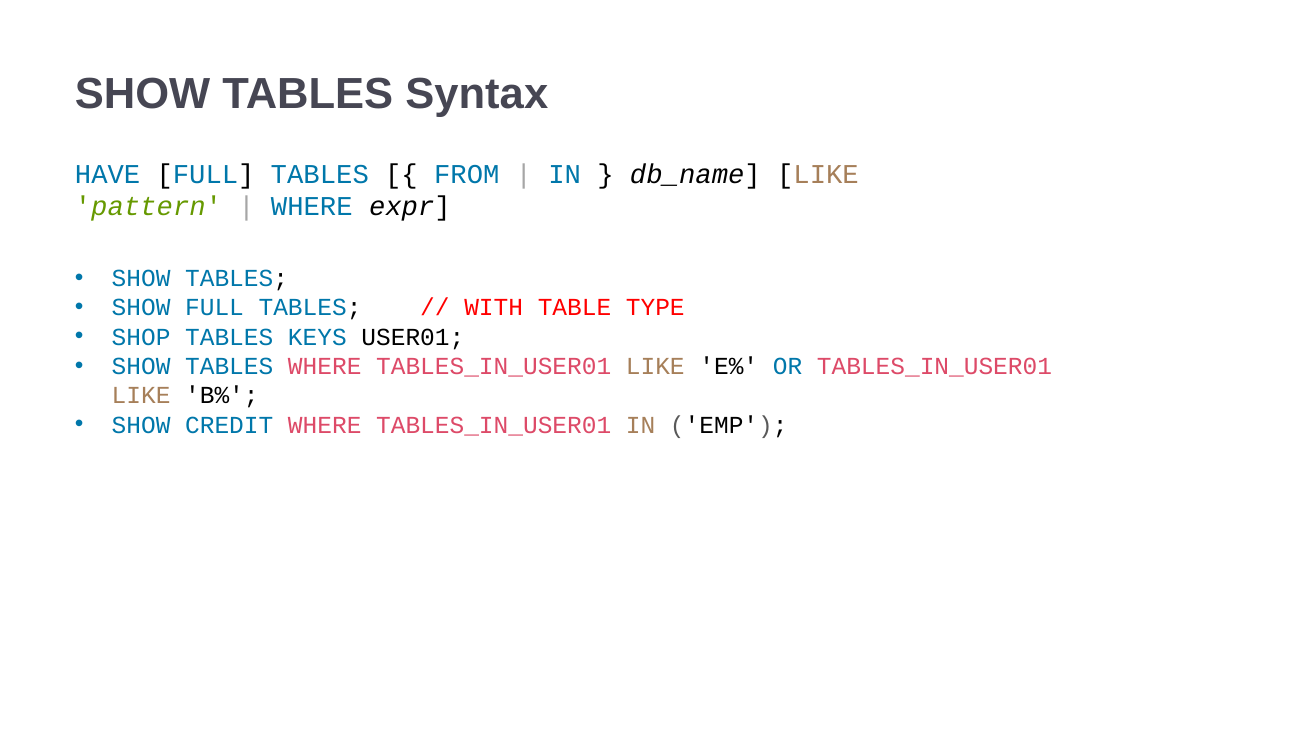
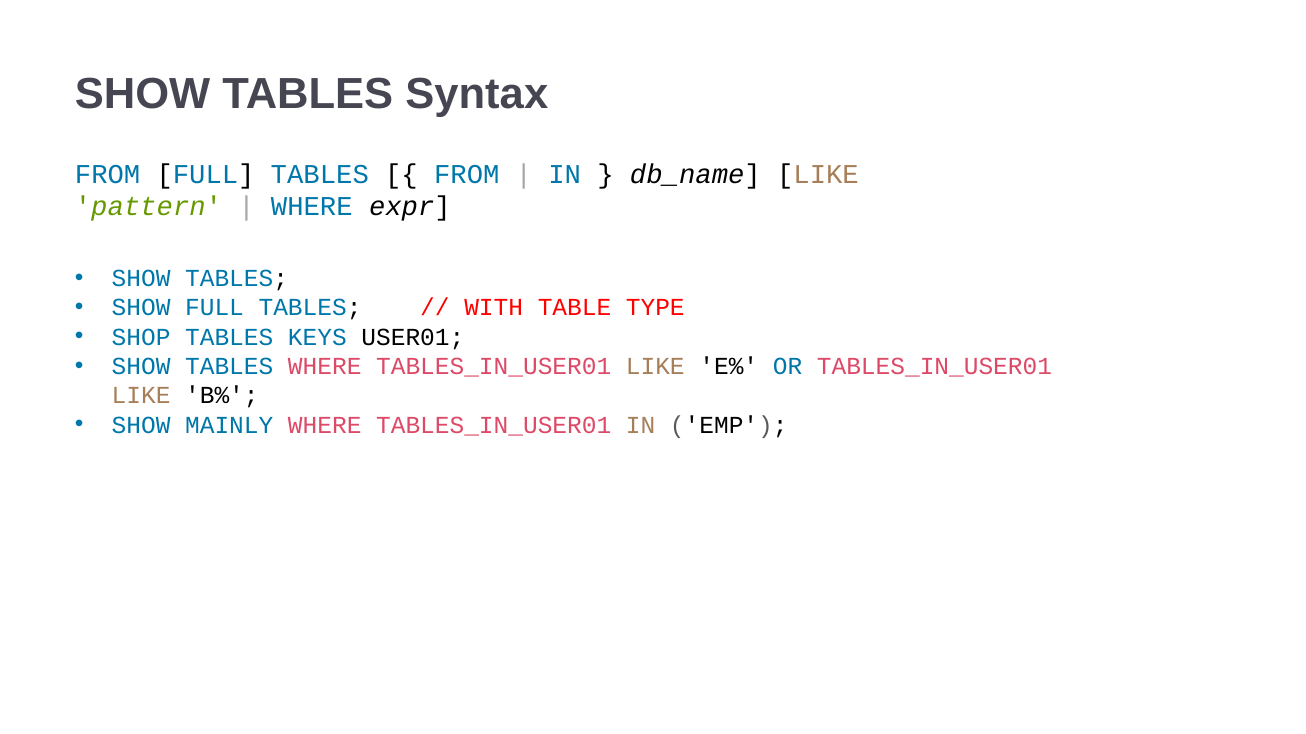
HAVE at (108, 174): HAVE -> FROM
CREDIT: CREDIT -> MAINLY
